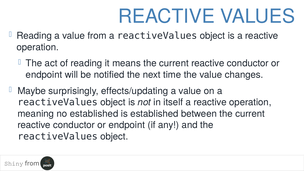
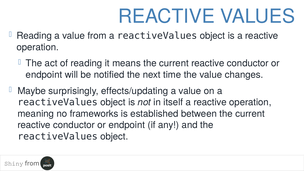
no established: established -> frameworks
